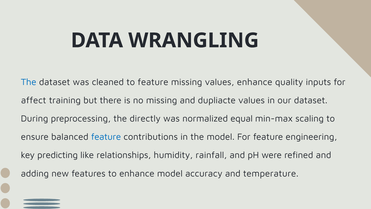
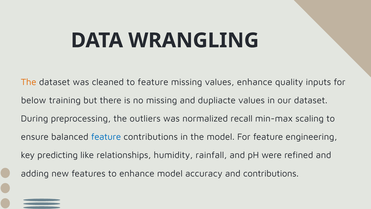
The at (29, 82) colour: blue -> orange
affect: affect -> below
directly: directly -> outliers
equal: equal -> recall
and temperature: temperature -> contributions
